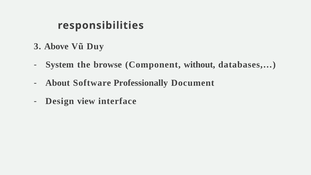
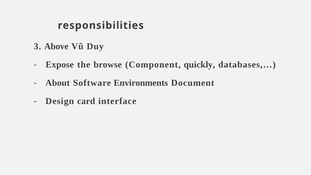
System: System -> Expose
without: without -> quickly
Professionally: Professionally -> Environments
view: view -> card
